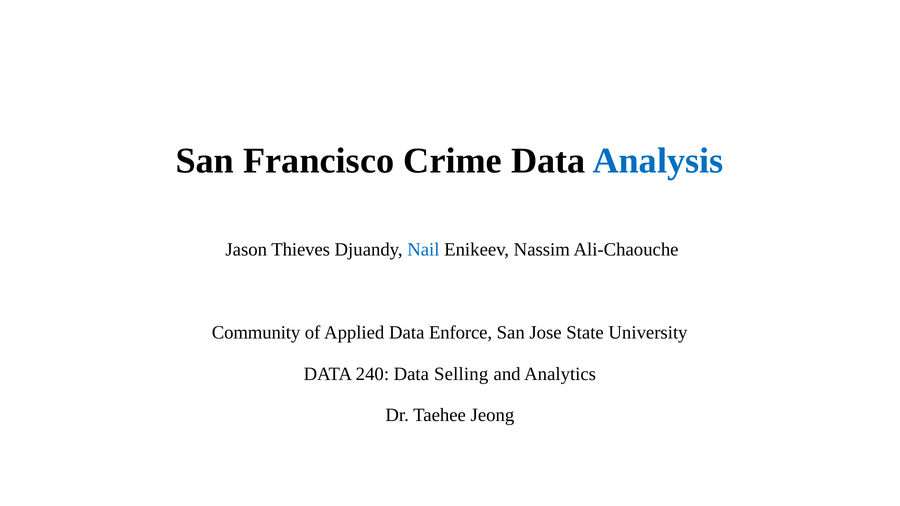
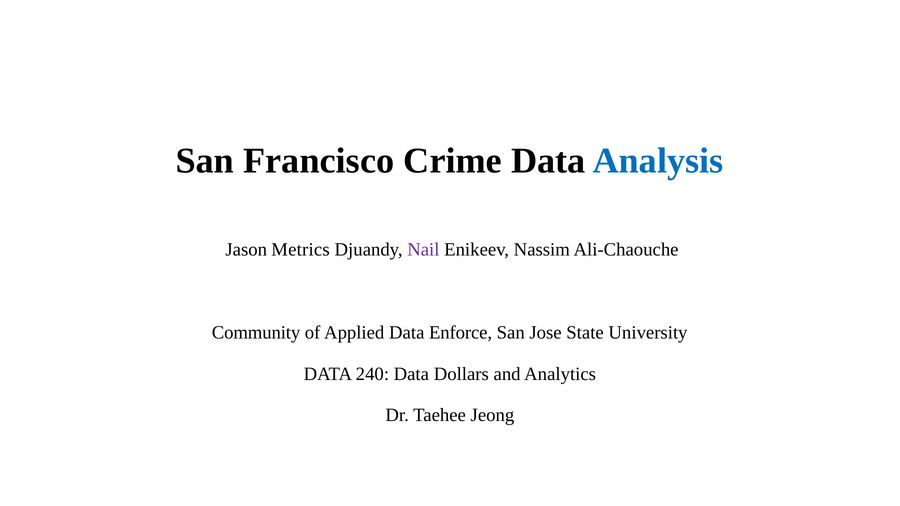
Thieves: Thieves -> Metrics
Nail colour: blue -> purple
Selling: Selling -> Dollars
